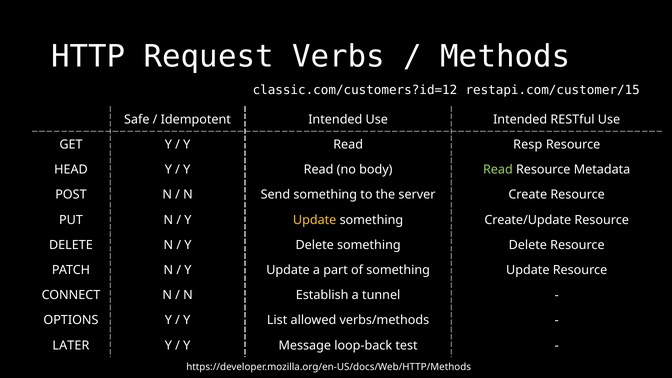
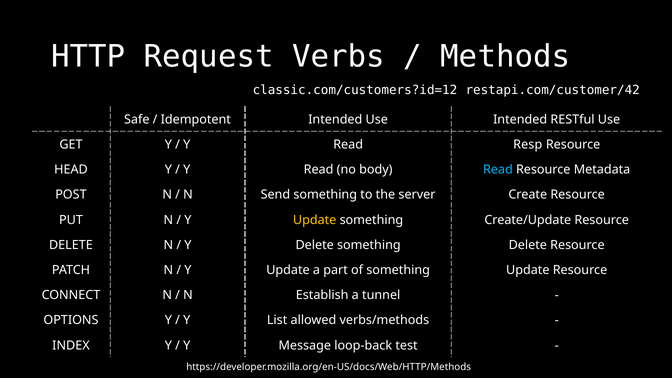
restapi.com/customer/15: restapi.com/customer/15 -> restapi.com/customer/42
Read at (498, 170) colour: light green -> light blue
LATER: LATER -> INDEX
